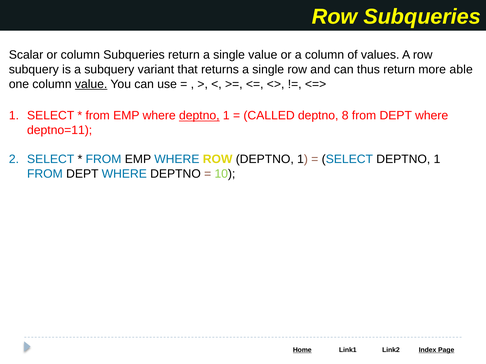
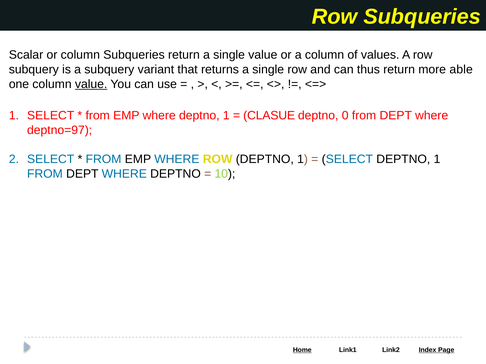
deptno at (199, 116) underline: present -> none
CALLED: CALLED -> CLASUE
8: 8 -> 0
deptno=11: deptno=11 -> deptno=97
